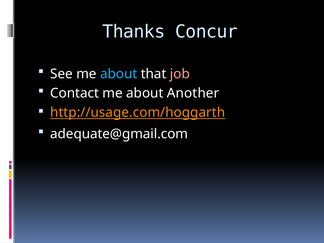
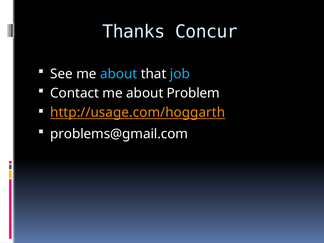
job colour: pink -> light blue
Another: Another -> Problem
adequate@gmail.com: adequate@gmail.com -> problems@gmail.com
